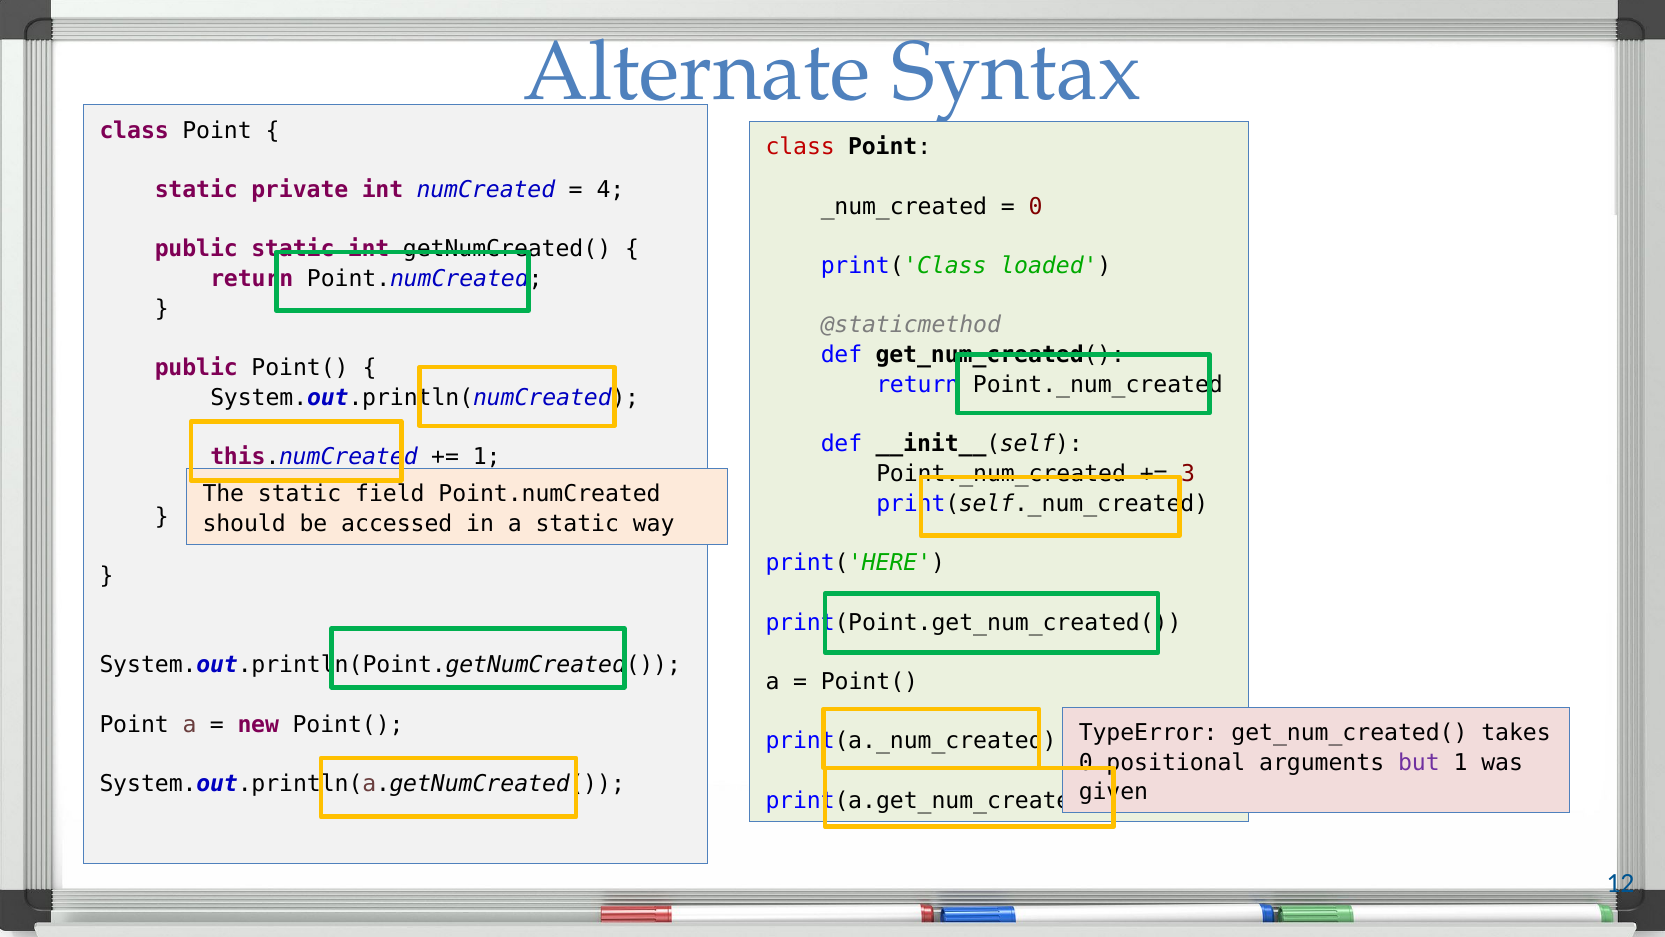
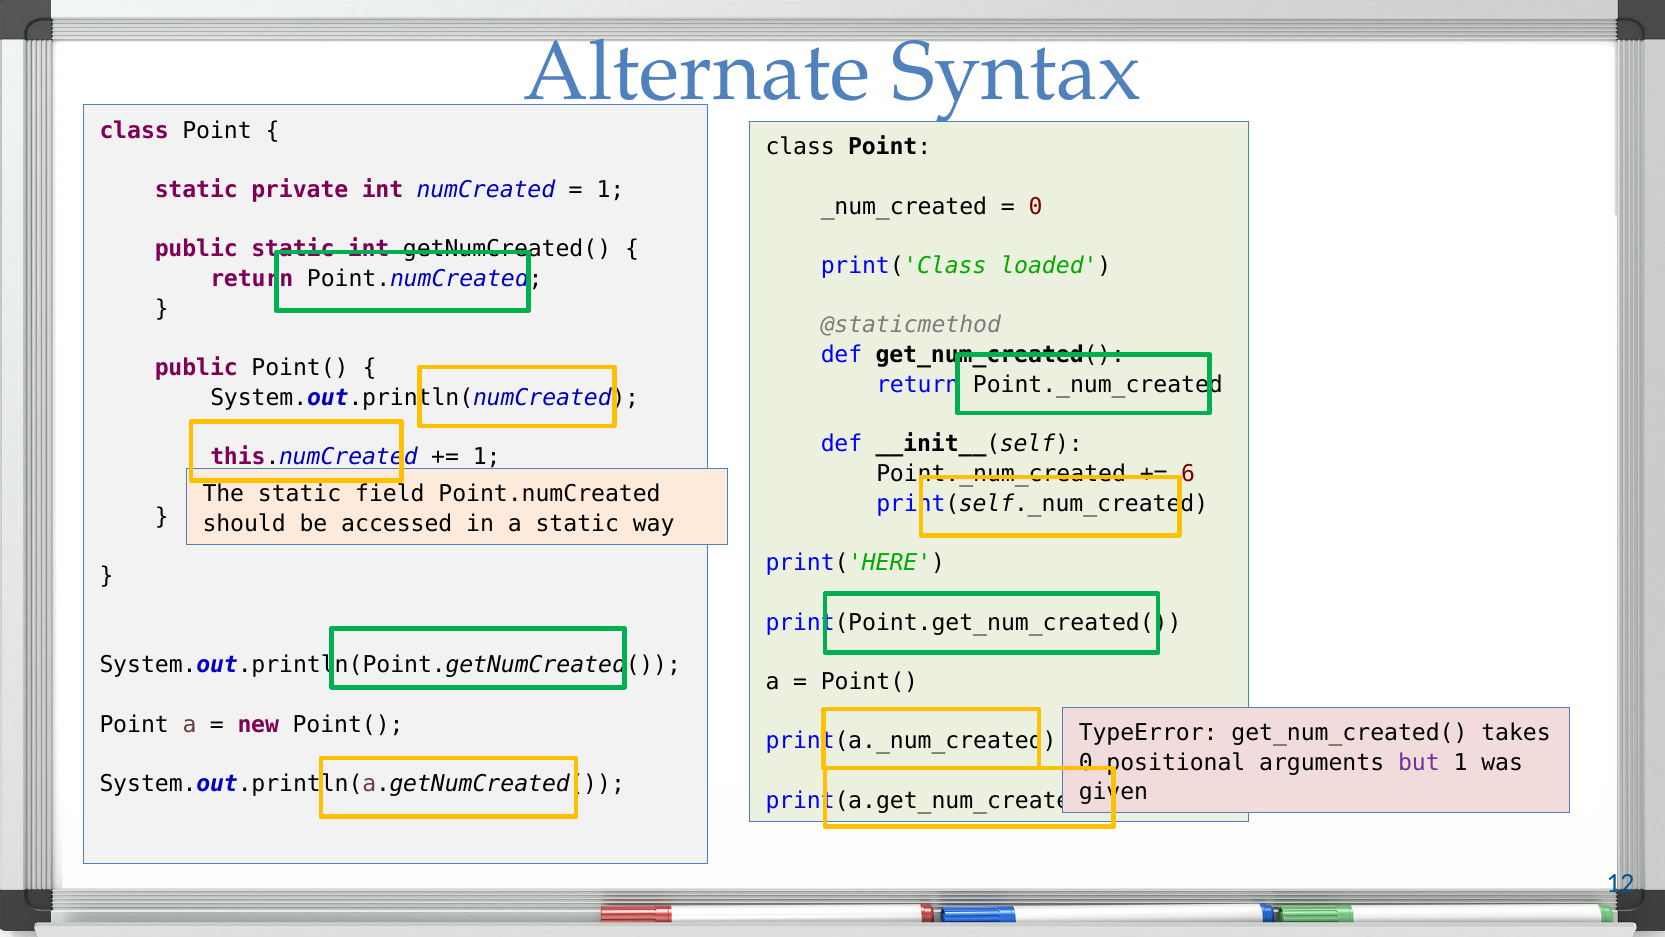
class at (800, 147) colour: red -> black
4 at (610, 190): 4 -> 1
3: 3 -> 6
